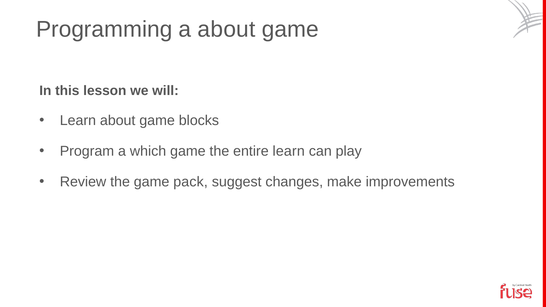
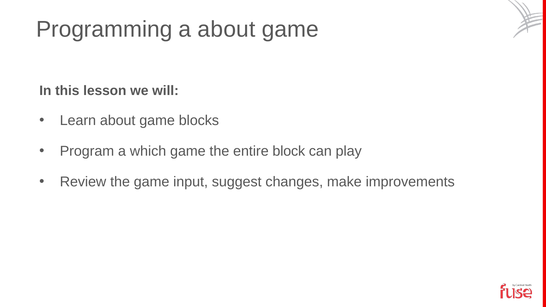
entire learn: learn -> block
pack: pack -> input
